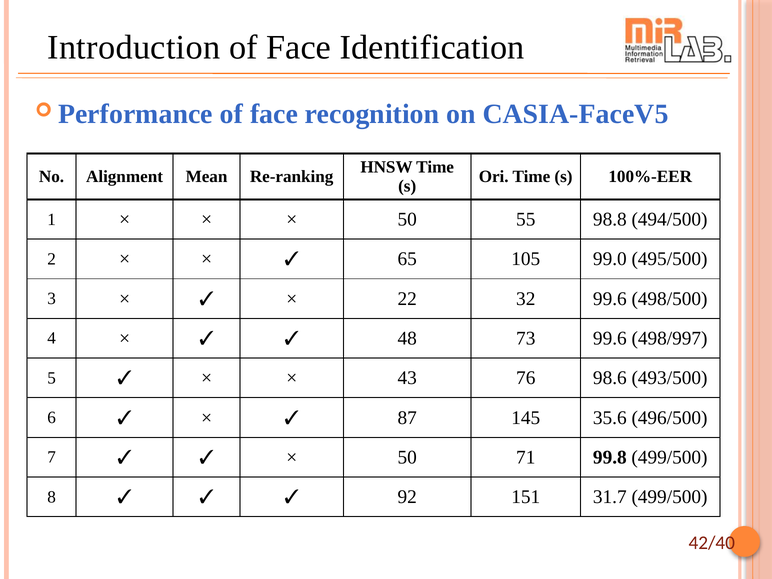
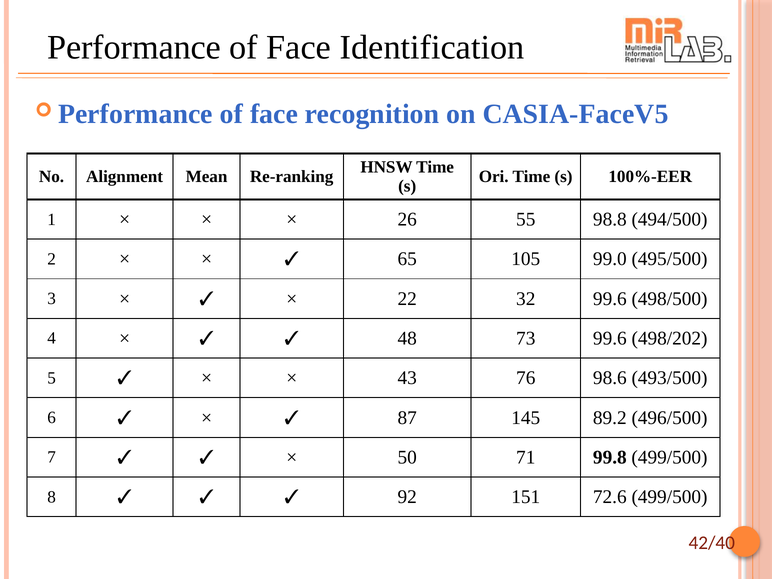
Introduction at (134, 48): Introduction -> Performance
50 at (407, 219): 50 -> 26
498/997: 498/997 -> 498/202
35.6: 35.6 -> 89.2
31.7: 31.7 -> 72.6
